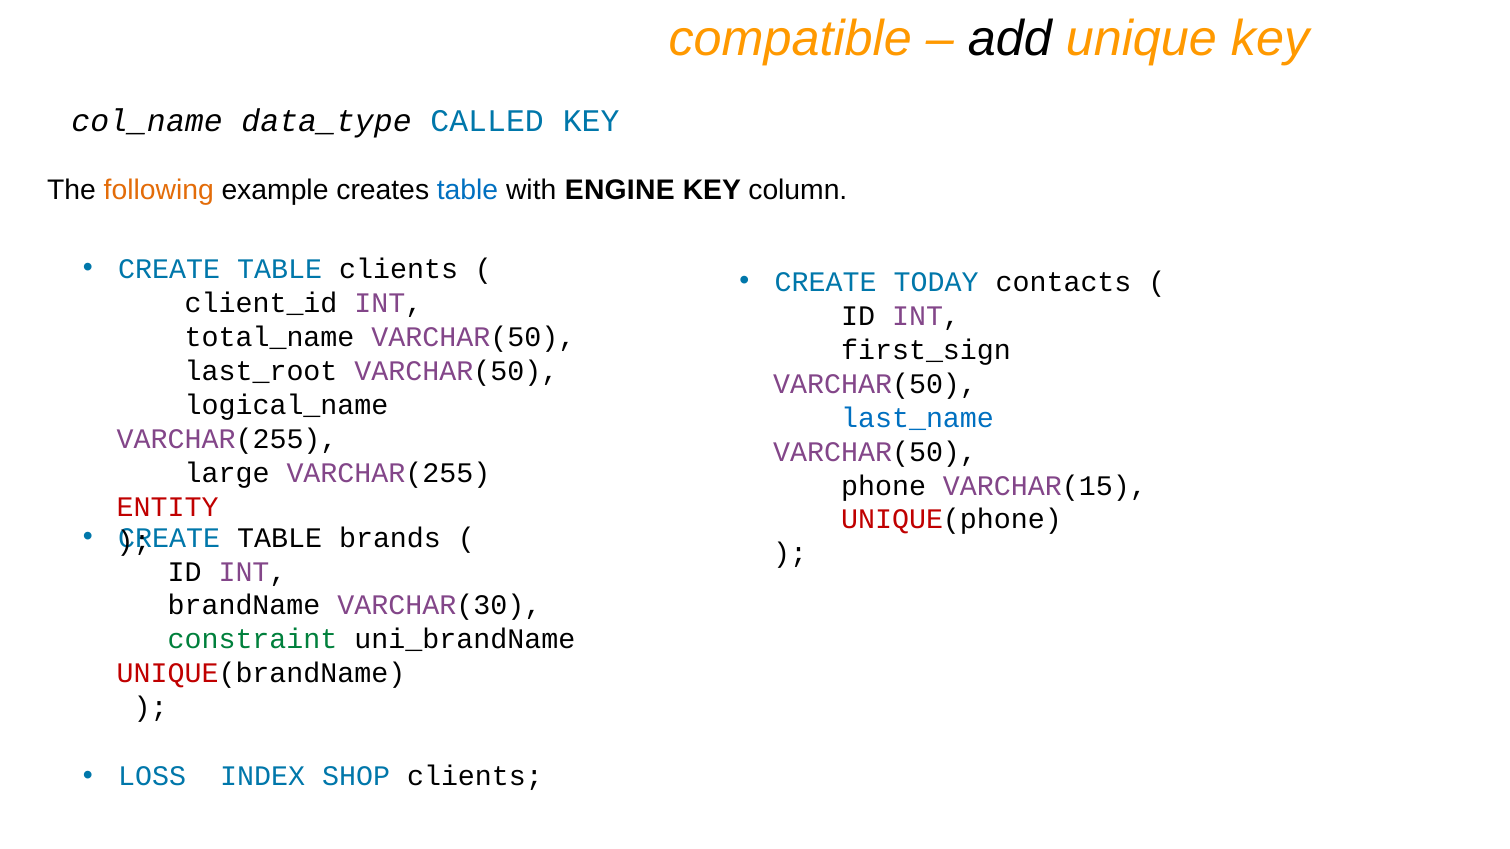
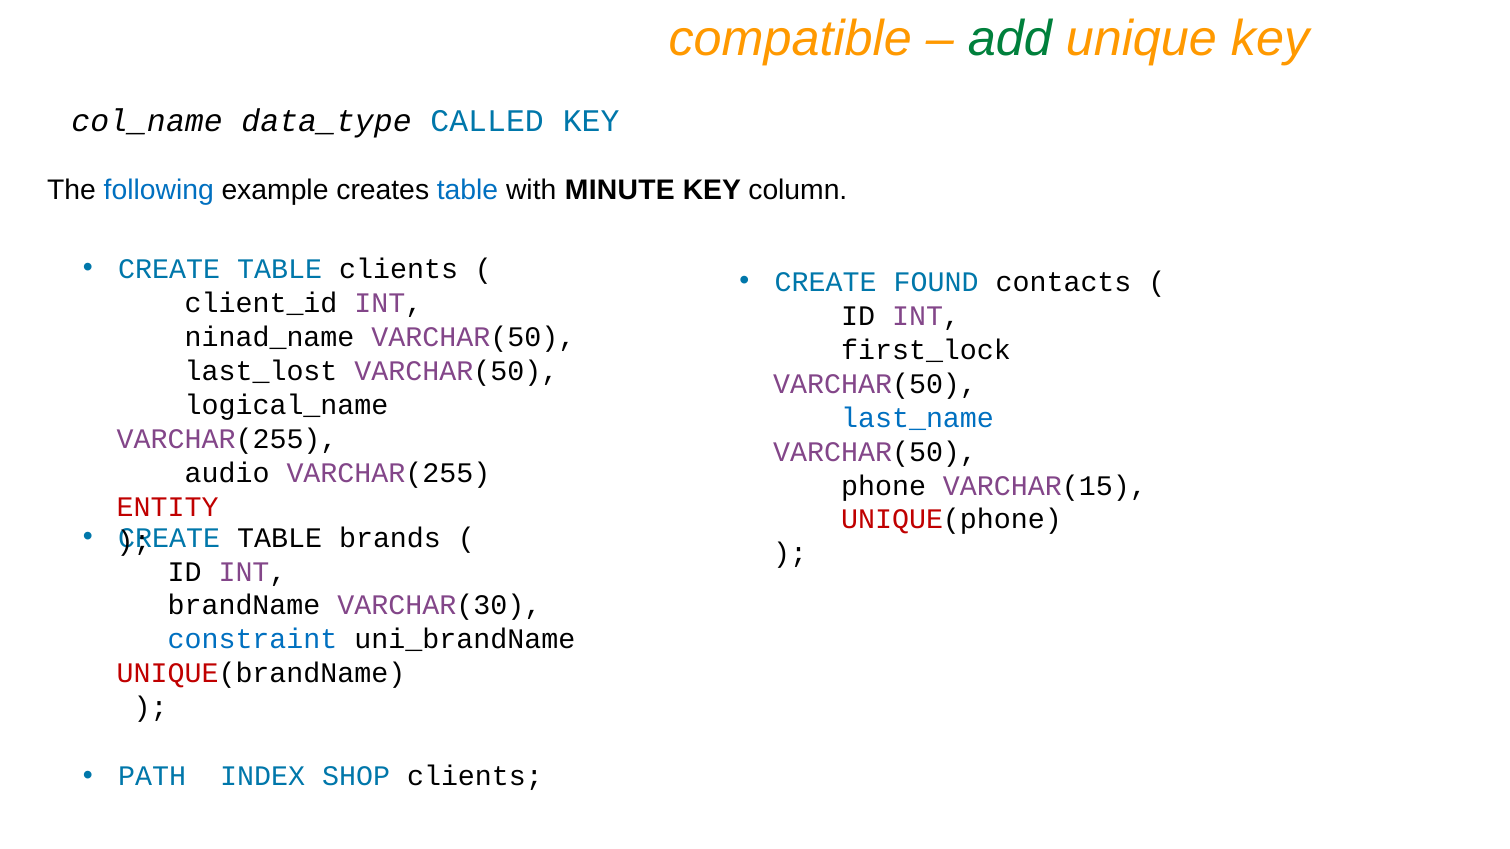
add colour: black -> green
following colour: orange -> blue
ENGINE: ENGINE -> MINUTE
TODAY: TODAY -> FOUND
total_name: total_name -> ninad_name
first_sign: first_sign -> first_lock
last_root: last_root -> last_lost
large: large -> audio
constraint colour: green -> blue
LOSS: LOSS -> PATH
